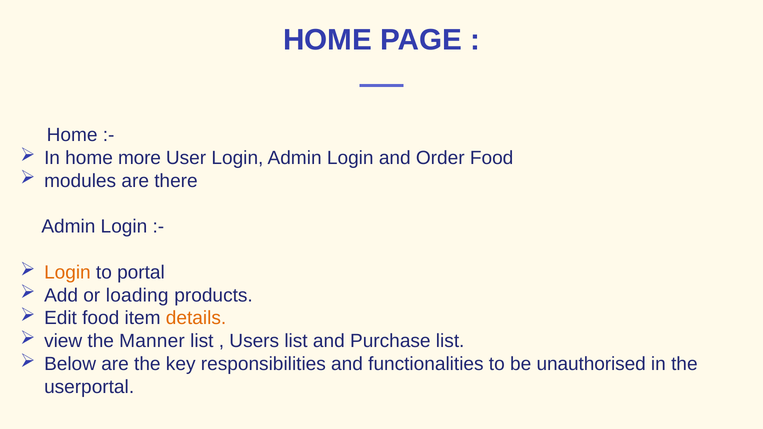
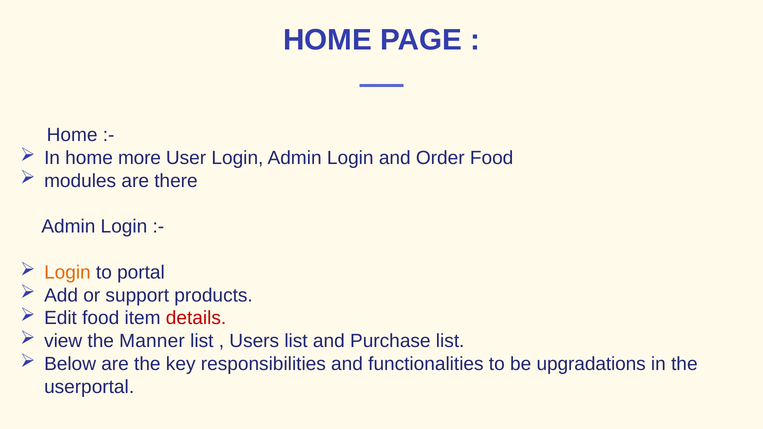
loading: loading -> support
details colour: orange -> red
unauthorised: unauthorised -> upgradations
